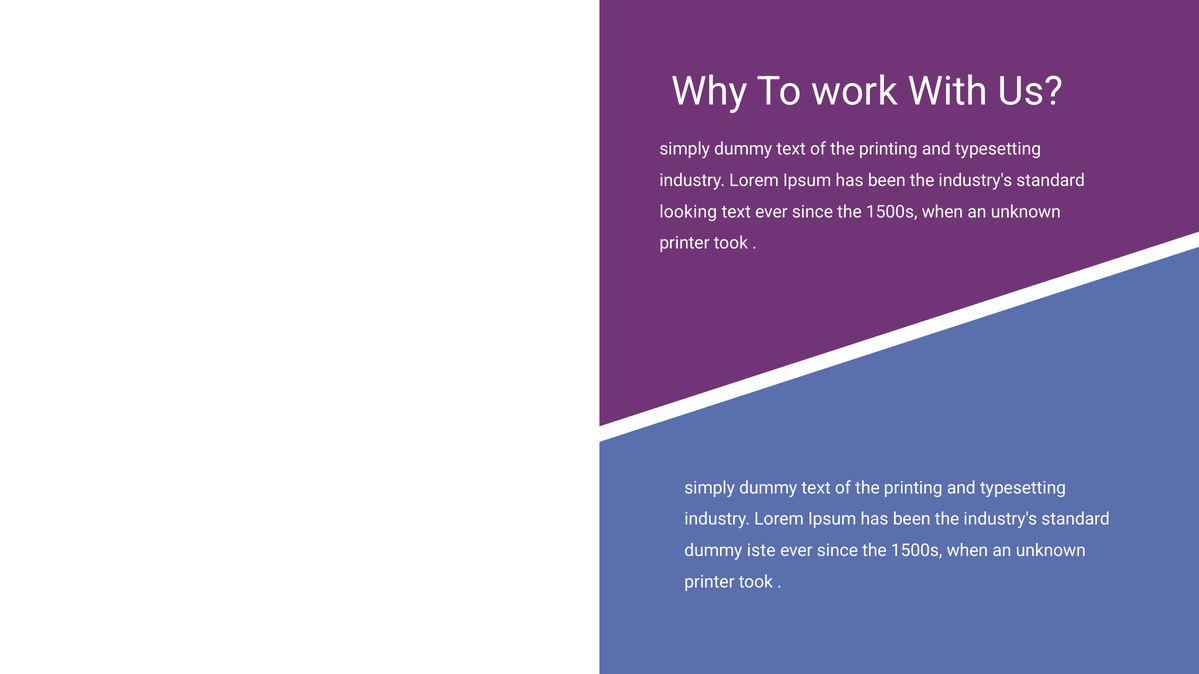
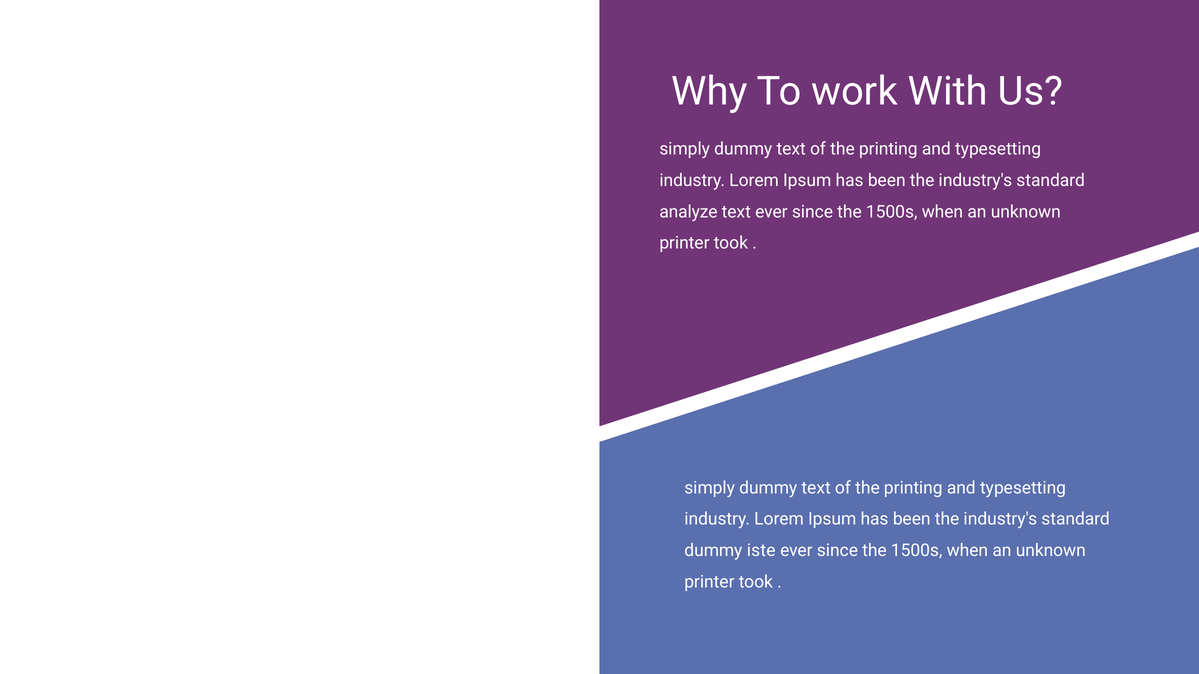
looking: looking -> analyze
